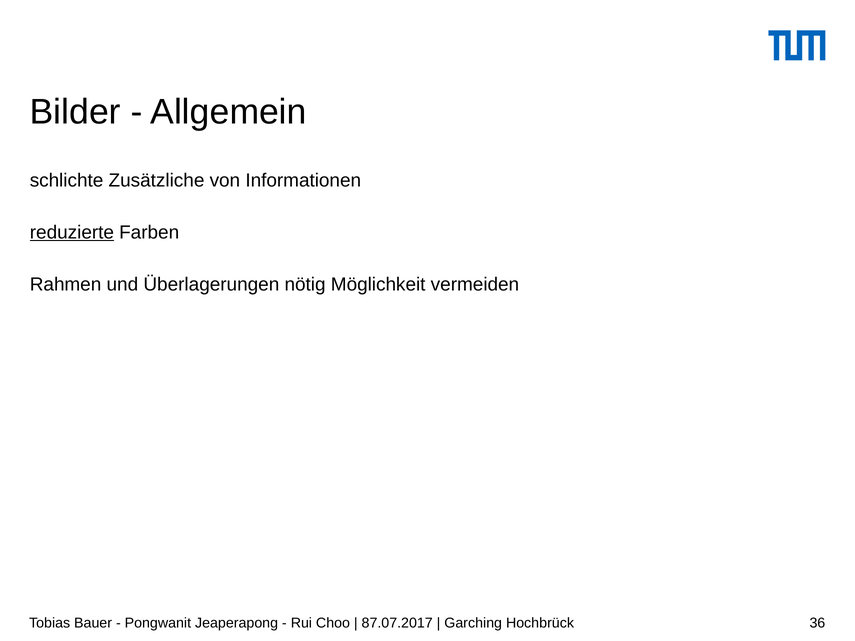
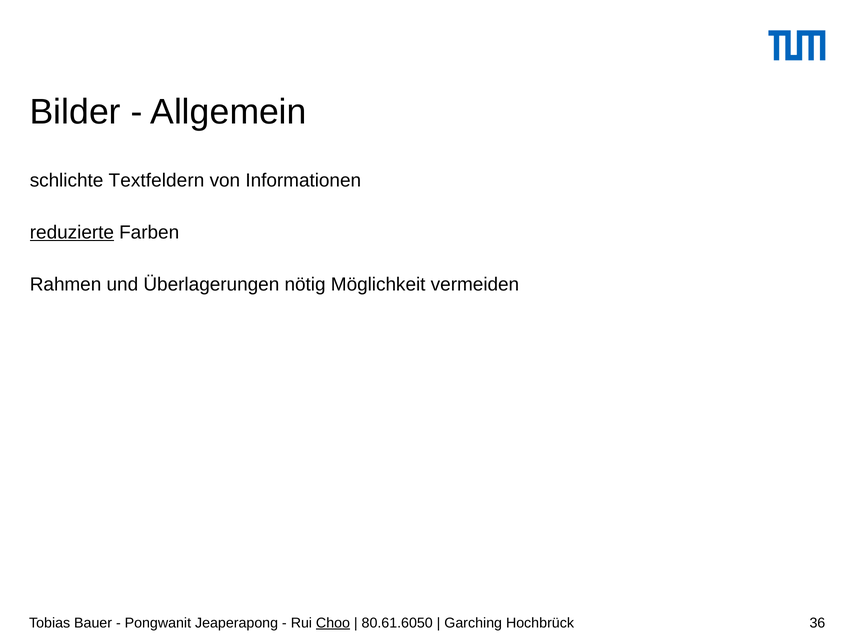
Zusätzliche: Zusätzliche -> Textfeldern
Choo underline: none -> present
87.07.2017: 87.07.2017 -> 80.61.6050
